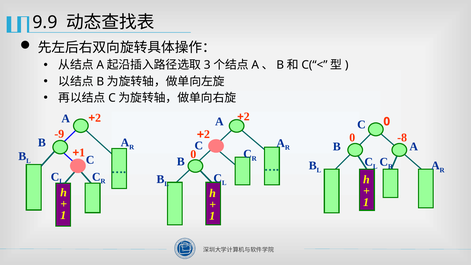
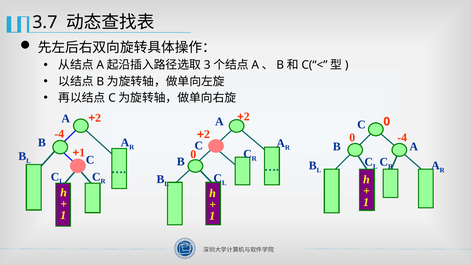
9.9: 9.9 -> 3.7
-9 at (59, 134): -9 -> -4
0 -8: -8 -> -4
